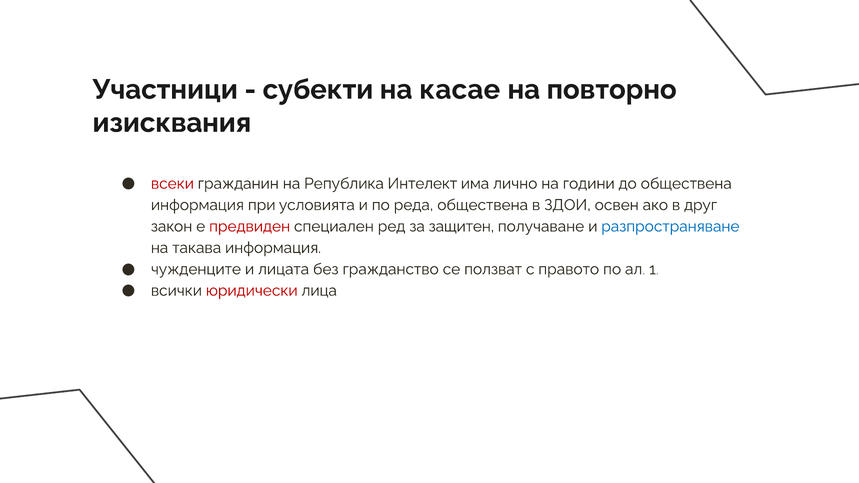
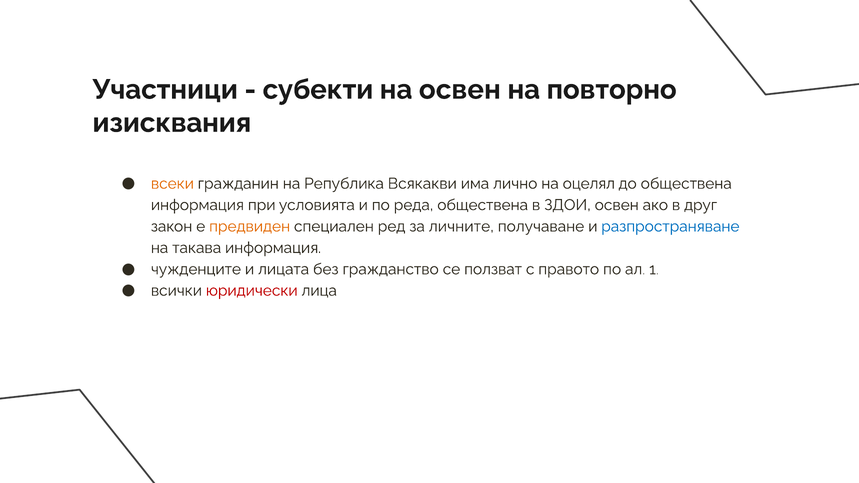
на касае: касае -> освен
всеки colour: red -> orange
Интелект: Интелект -> Всякакви
години: години -> оцелял
предвиден colour: red -> orange
защитен: защитен -> личните
